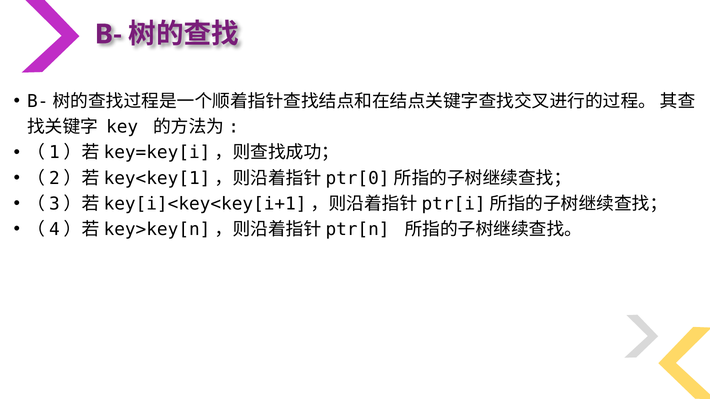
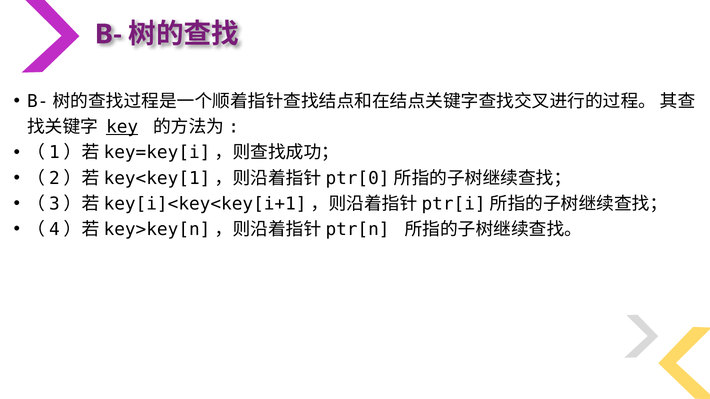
key underline: none -> present
